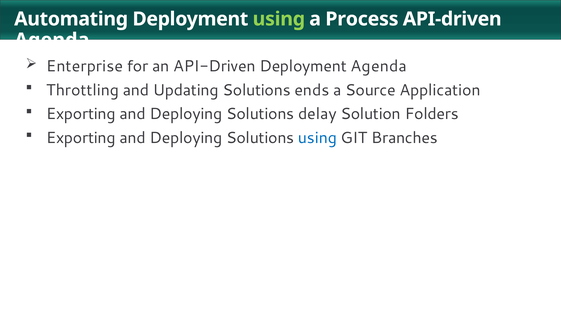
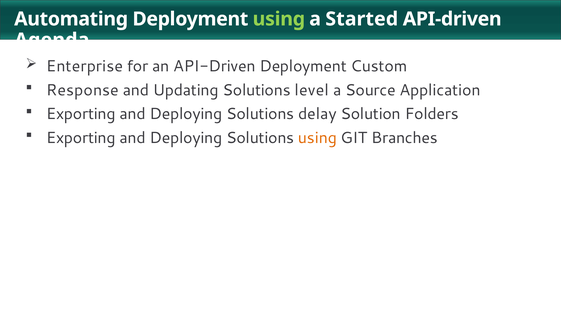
Process: Process -> Started
Deployment Agenda: Agenda -> Custom
Throttling: Throttling -> Response
ends: ends -> level
using at (317, 138) colour: blue -> orange
